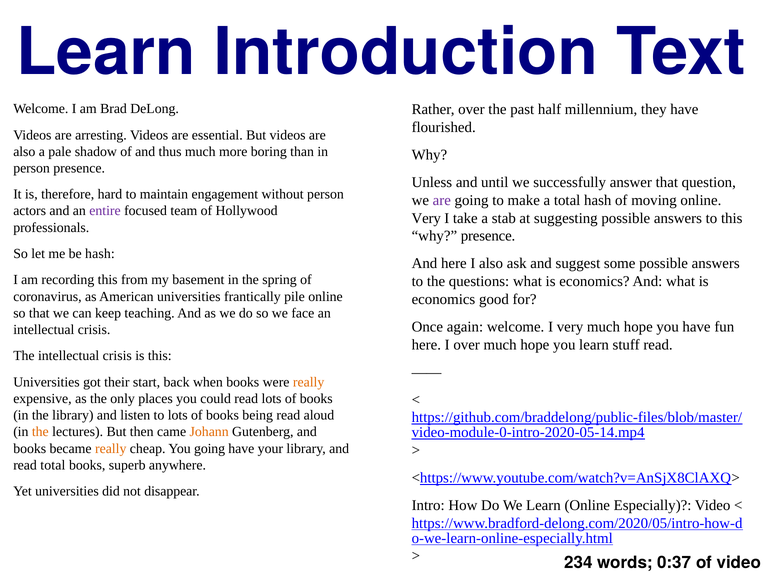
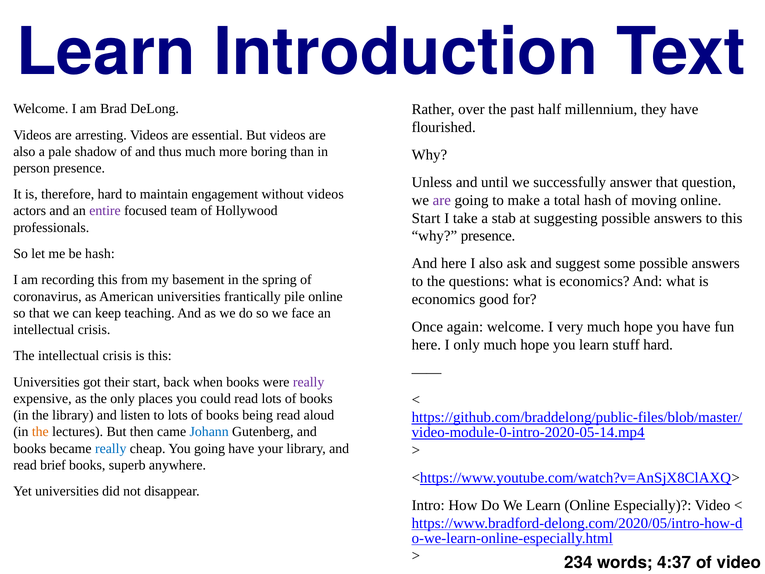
without person: person -> videos
Very at (426, 218): Very -> Start
I over: over -> only
stuff read: read -> hard
really at (309, 382) colour: orange -> purple
Johann colour: orange -> blue
really at (111, 448) colour: orange -> blue
read total: total -> brief
0:37: 0:37 -> 4:37
